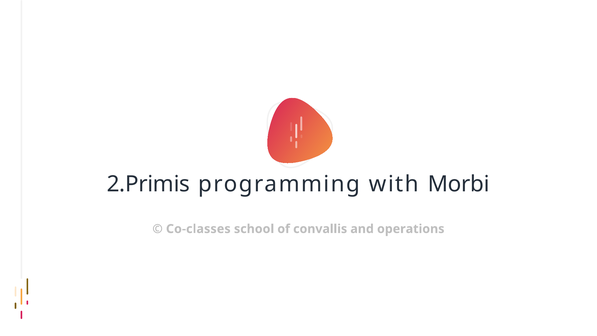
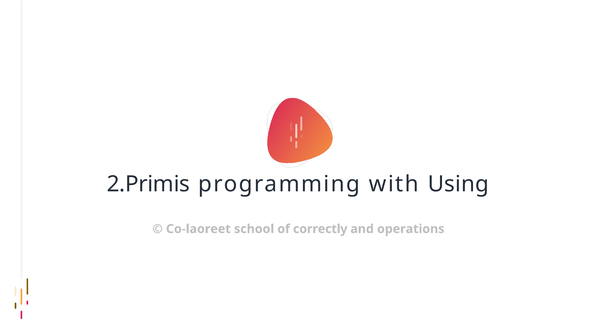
Morbi: Morbi -> Using
Co-classes: Co-classes -> Co-laoreet
convallis: convallis -> correctly
